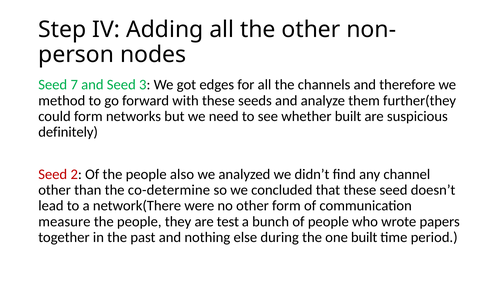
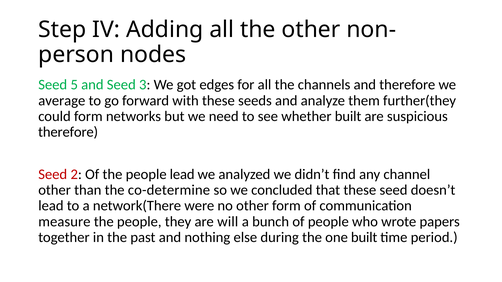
7: 7 -> 5
method: method -> average
definitely at (68, 132): definitely -> therefore
people also: also -> lead
test: test -> will
